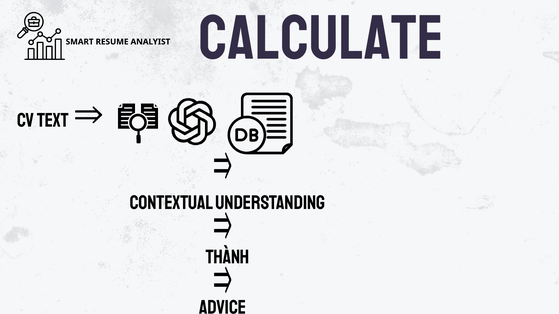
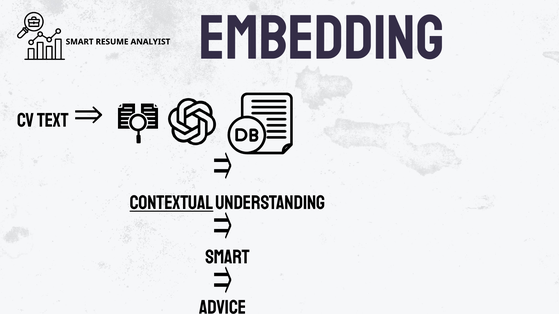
CALCULATE: CALCULATE -> EMBEDDING
CONTEXTUAL underline: none -> present
THÀNH at (228, 258): THÀNH -> SMART
